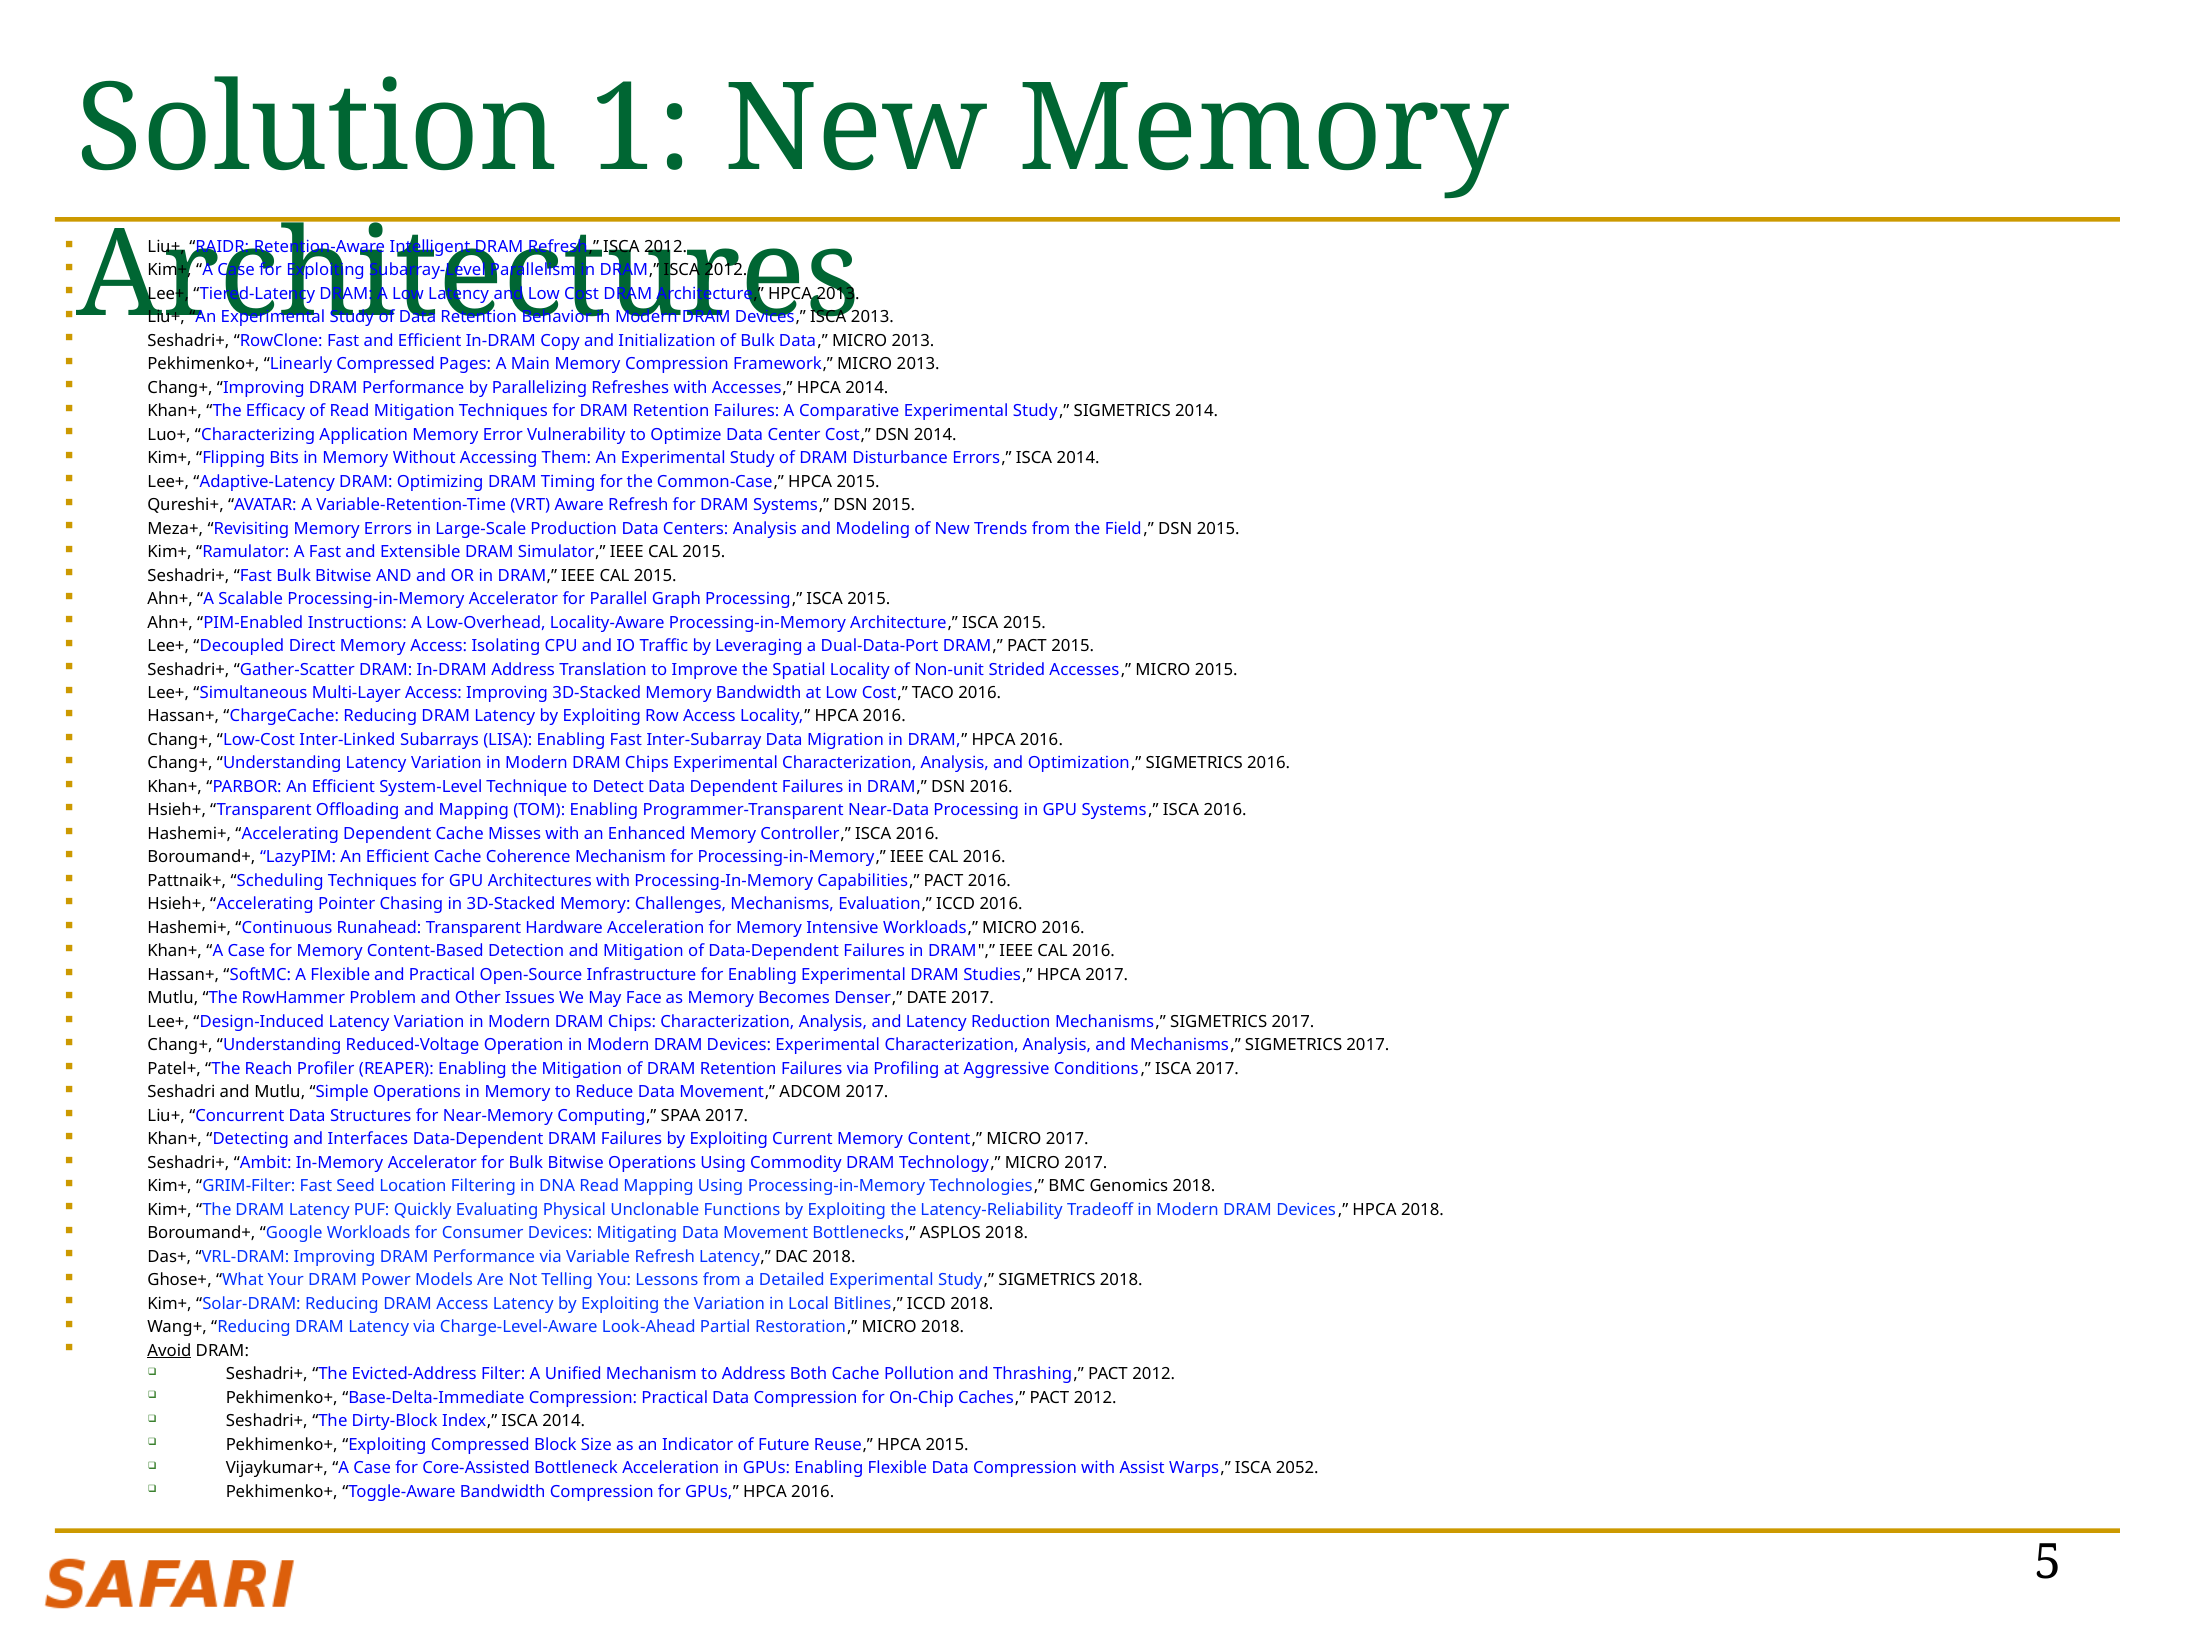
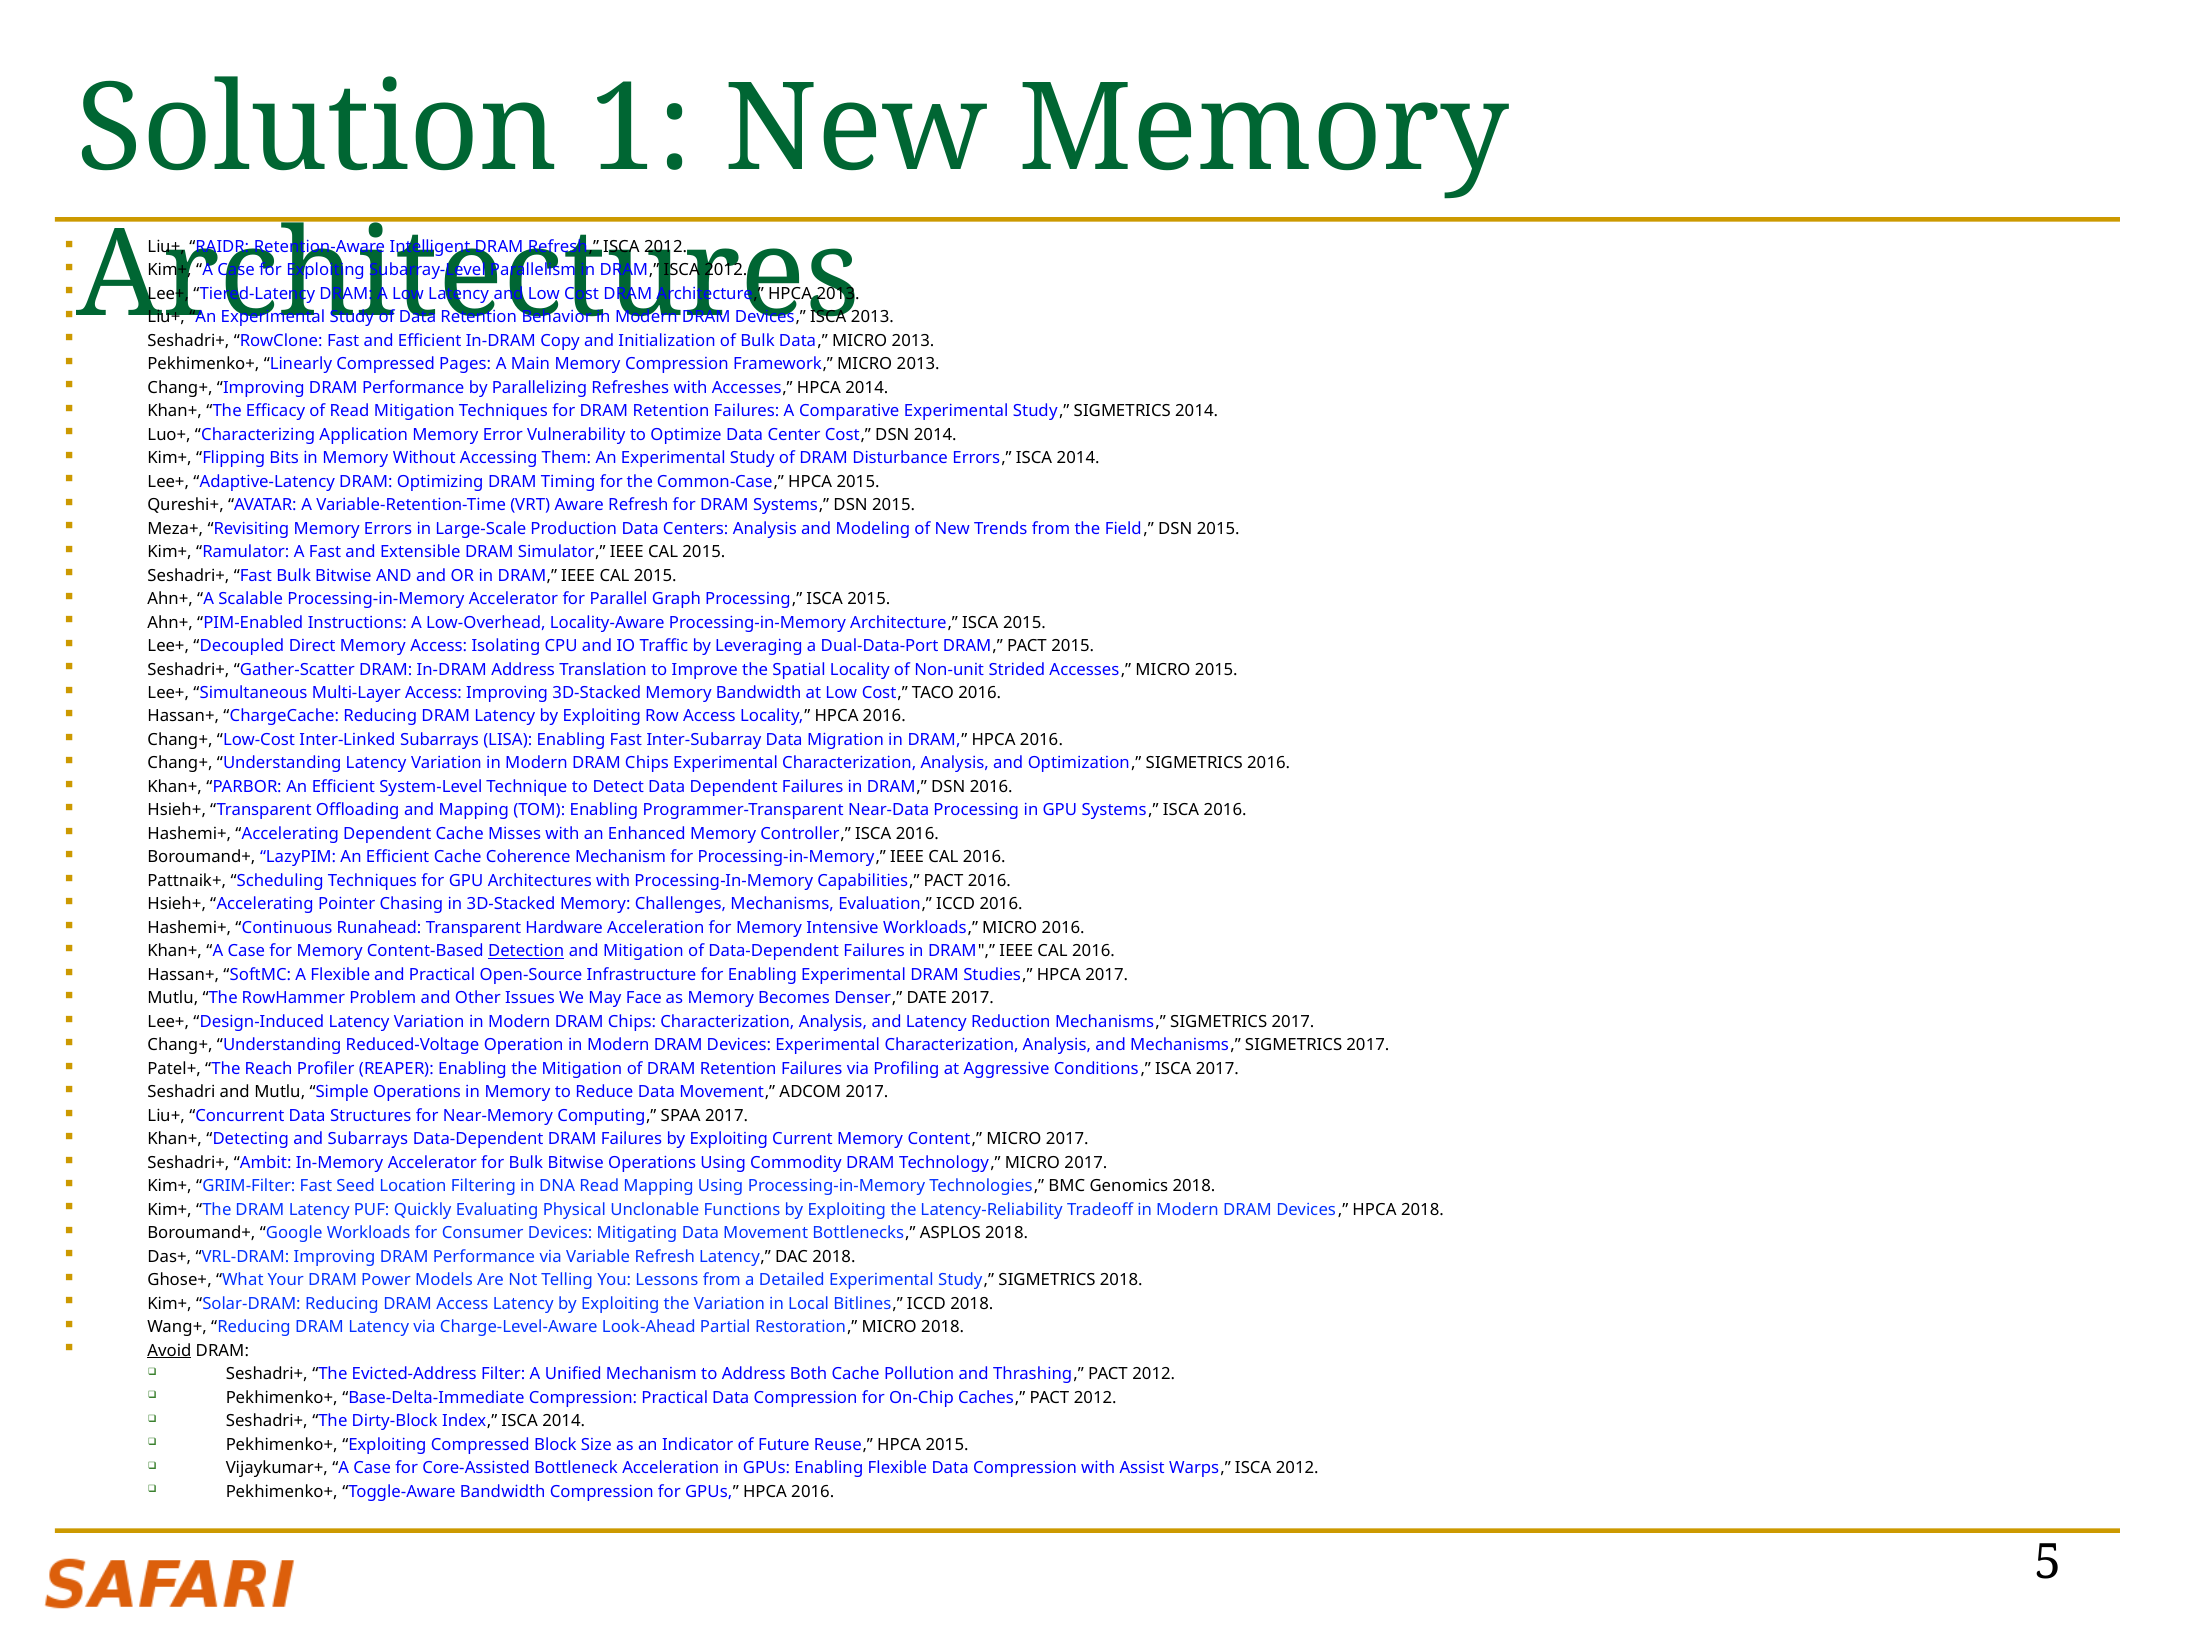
Detection underline: none -> present
and Interfaces: Interfaces -> Subarrays
Warps ISCA 2052: 2052 -> 2012
